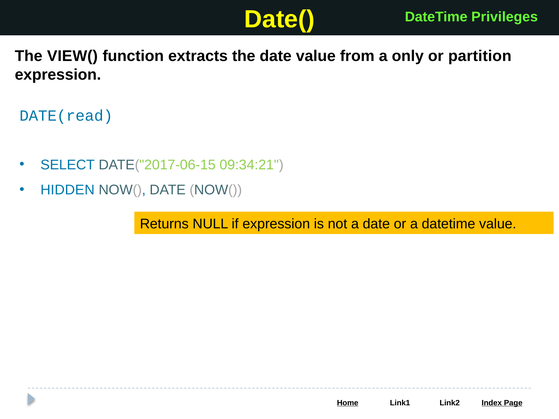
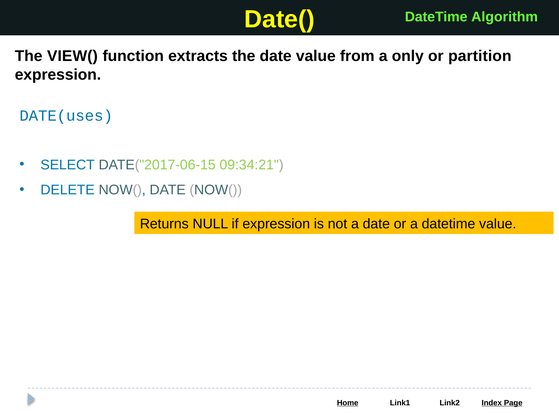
Privileges: Privileges -> Algorithm
DATE(read: DATE(read -> DATE(uses
HIDDEN: HIDDEN -> DELETE
